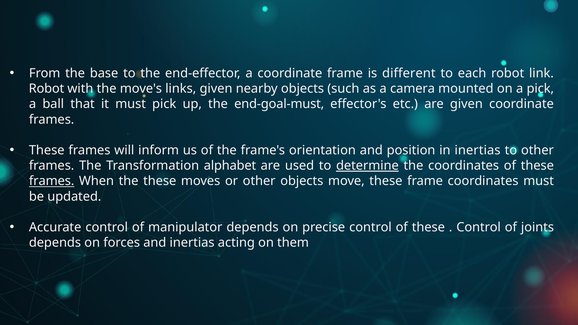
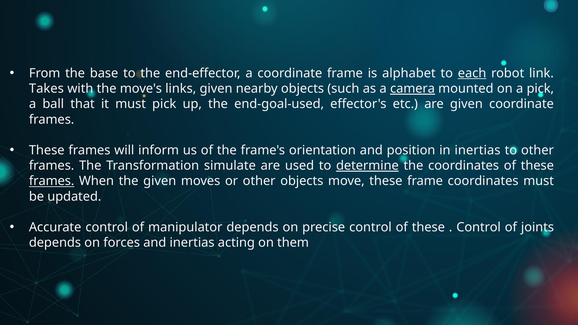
different: different -> alphabet
each underline: none -> present
Robot at (47, 89): Robot -> Takes
camera underline: none -> present
end-goal-must: end-goal-must -> end-goal-used
alphabet: alphabet -> simulate
the these: these -> given
